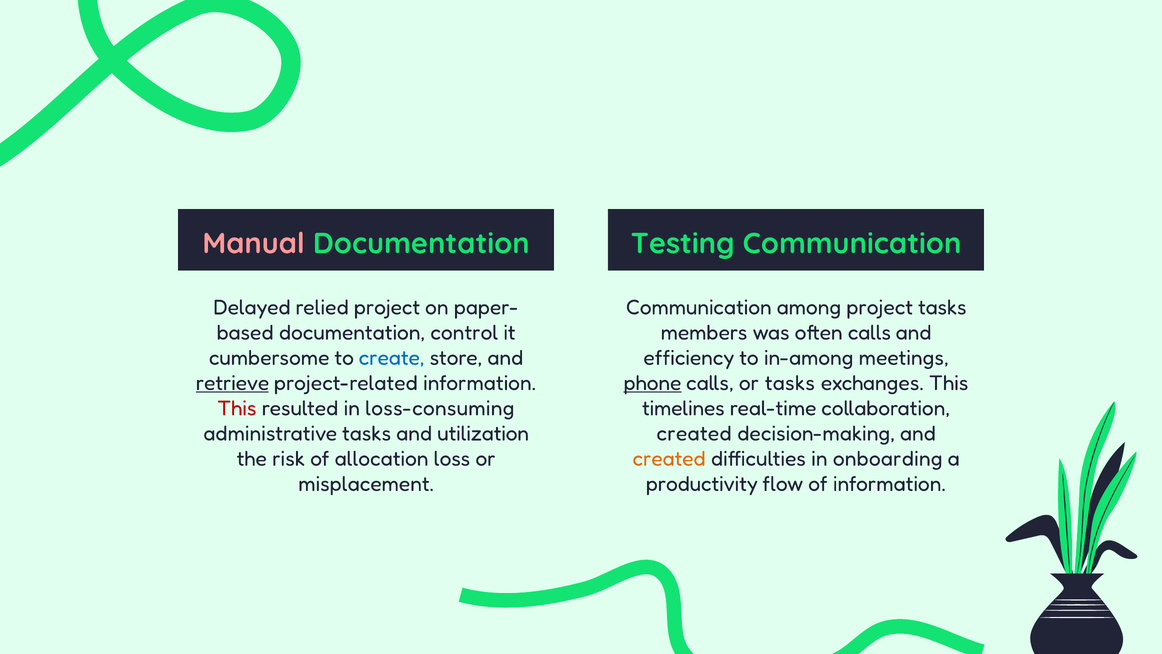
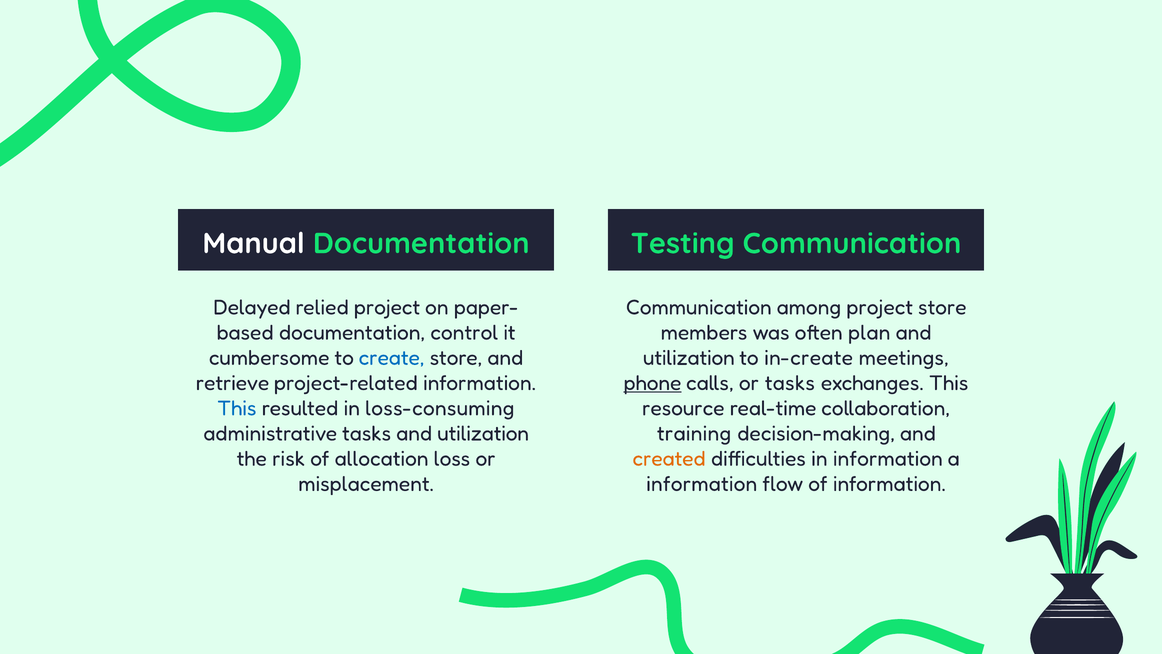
Manual colour: pink -> white
project tasks: tasks -> store
often calls: calls -> plan
efficiency at (689, 358): efficiency -> utilization
in-among: in-among -> in-create
retrieve underline: present -> none
This at (237, 408) colour: red -> blue
timelines: timelines -> resource
created at (694, 433): created -> training
in onboarding: onboarding -> information
productivity at (702, 484): productivity -> information
